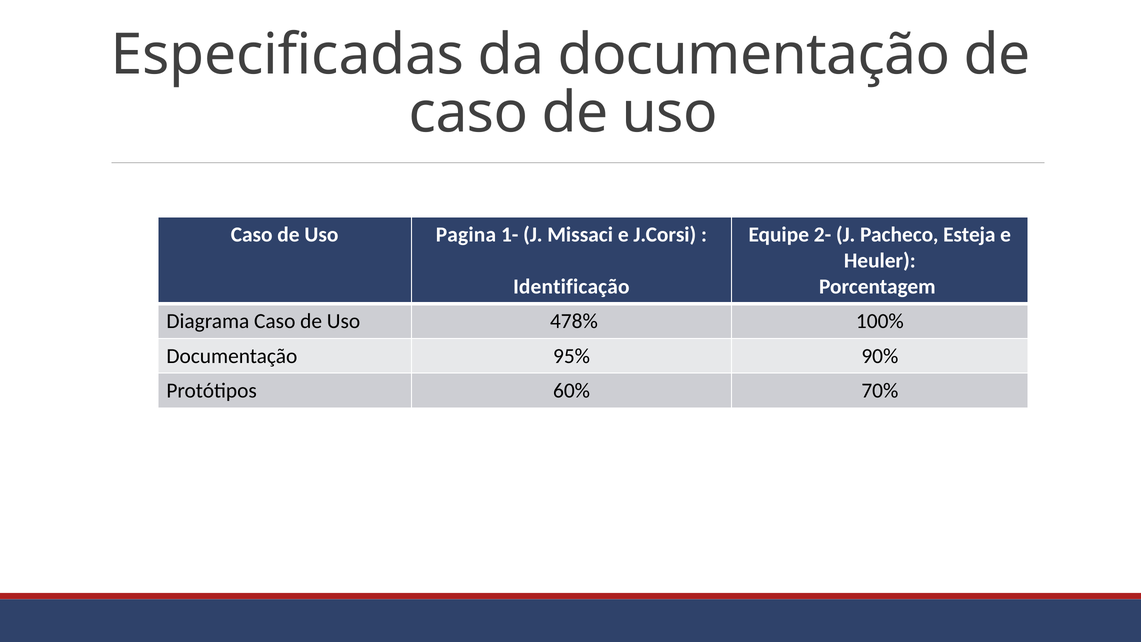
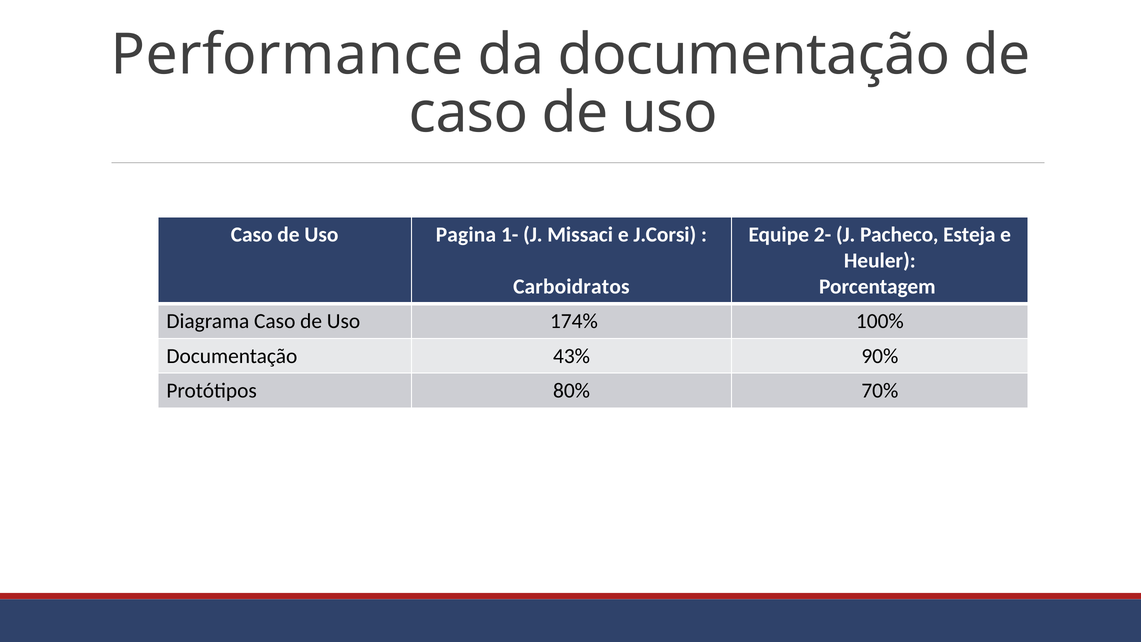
Especificadas: Especificadas -> Performance
Identificação: Identificação -> Carboidratos
478%: 478% -> 174%
95%: 95% -> 43%
60%: 60% -> 80%
